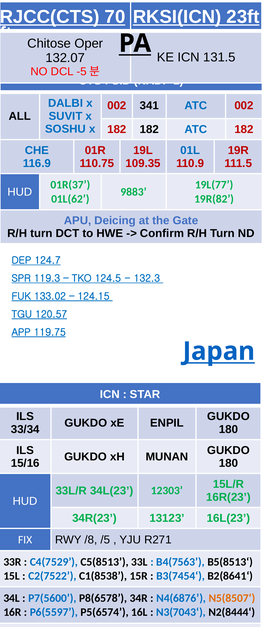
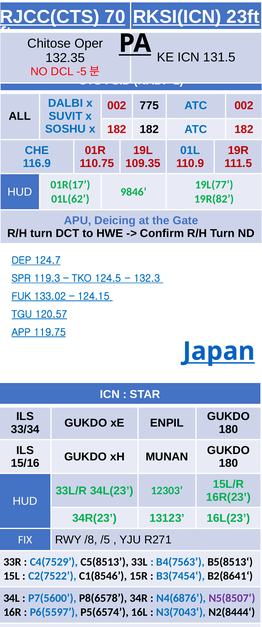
132.07: 132.07 -> 132.35
341: 341 -> 775
01R(37: 01R(37 -> 01R(17
9883: 9883 -> 9846
C1(8538: C1(8538 -> C1(8546
N5(8507‘ colour: orange -> purple
